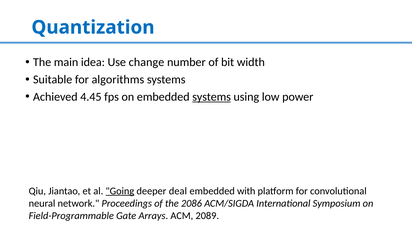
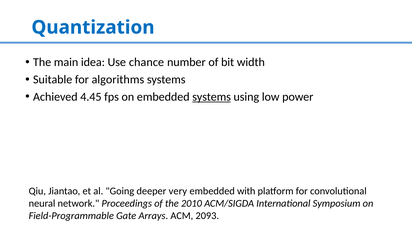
change: change -> chance
Going underline: present -> none
deal: deal -> very
2086: 2086 -> 2010
2089: 2089 -> 2093
